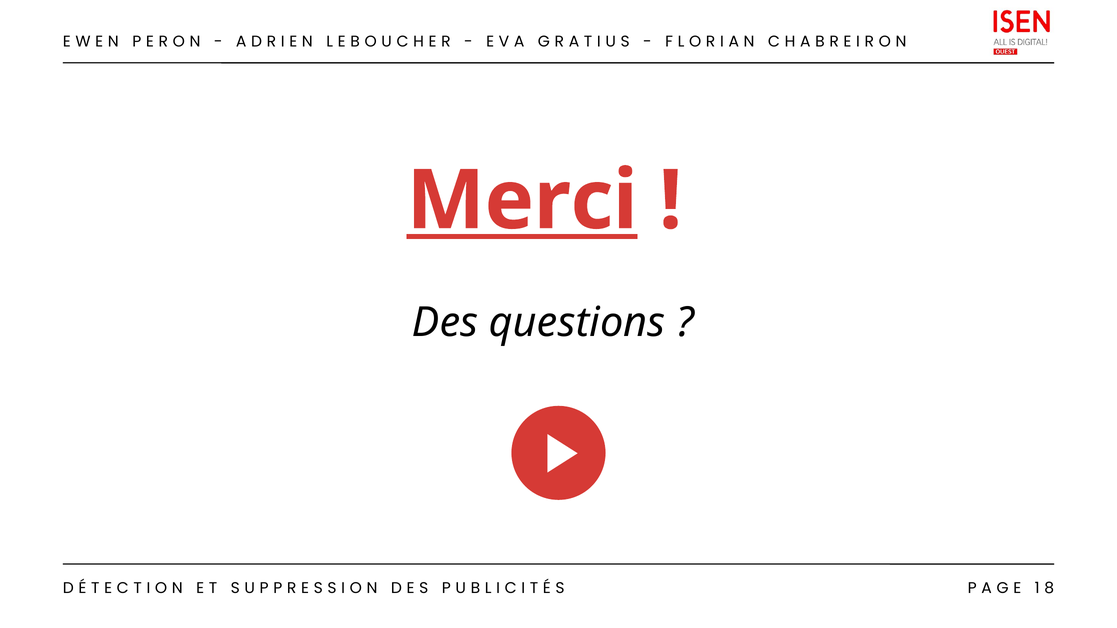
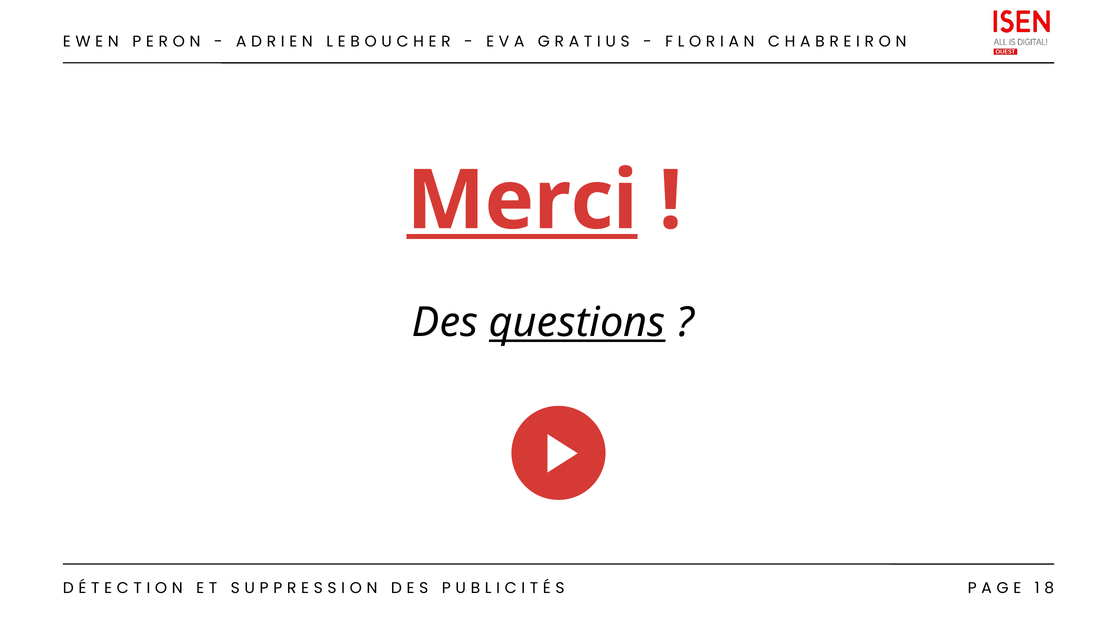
questions underline: none -> present
